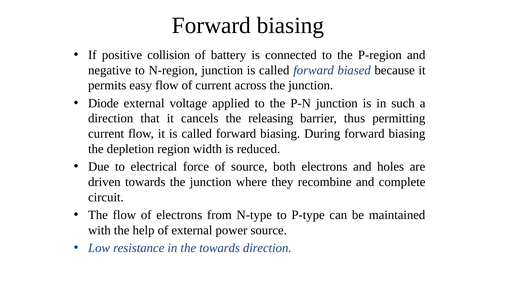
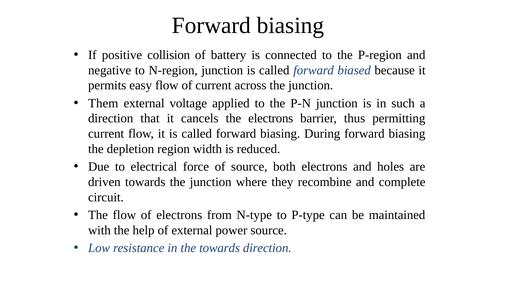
Diode: Diode -> Them
the releasing: releasing -> electrons
